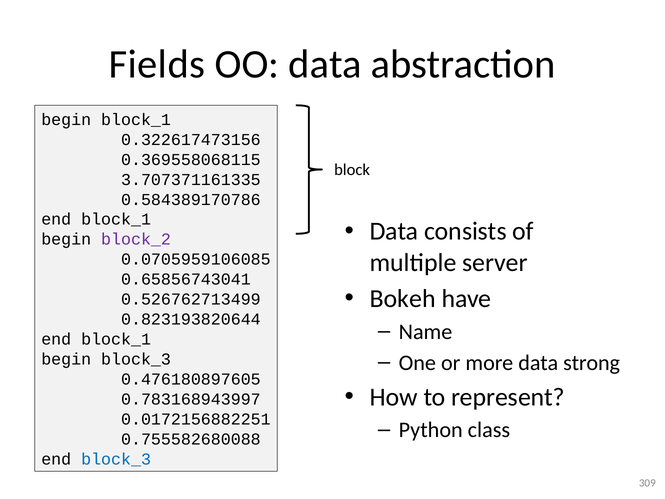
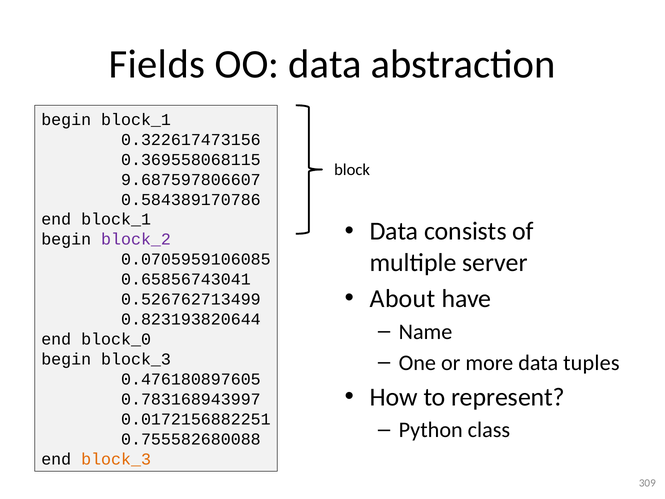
3.707371161335: 3.707371161335 -> 9.687597806607
Bokeh: Bokeh -> About
block_1 at (116, 339): block_1 -> block_0
strong: strong -> tuples
block_3 at (116, 459) colour: blue -> orange
